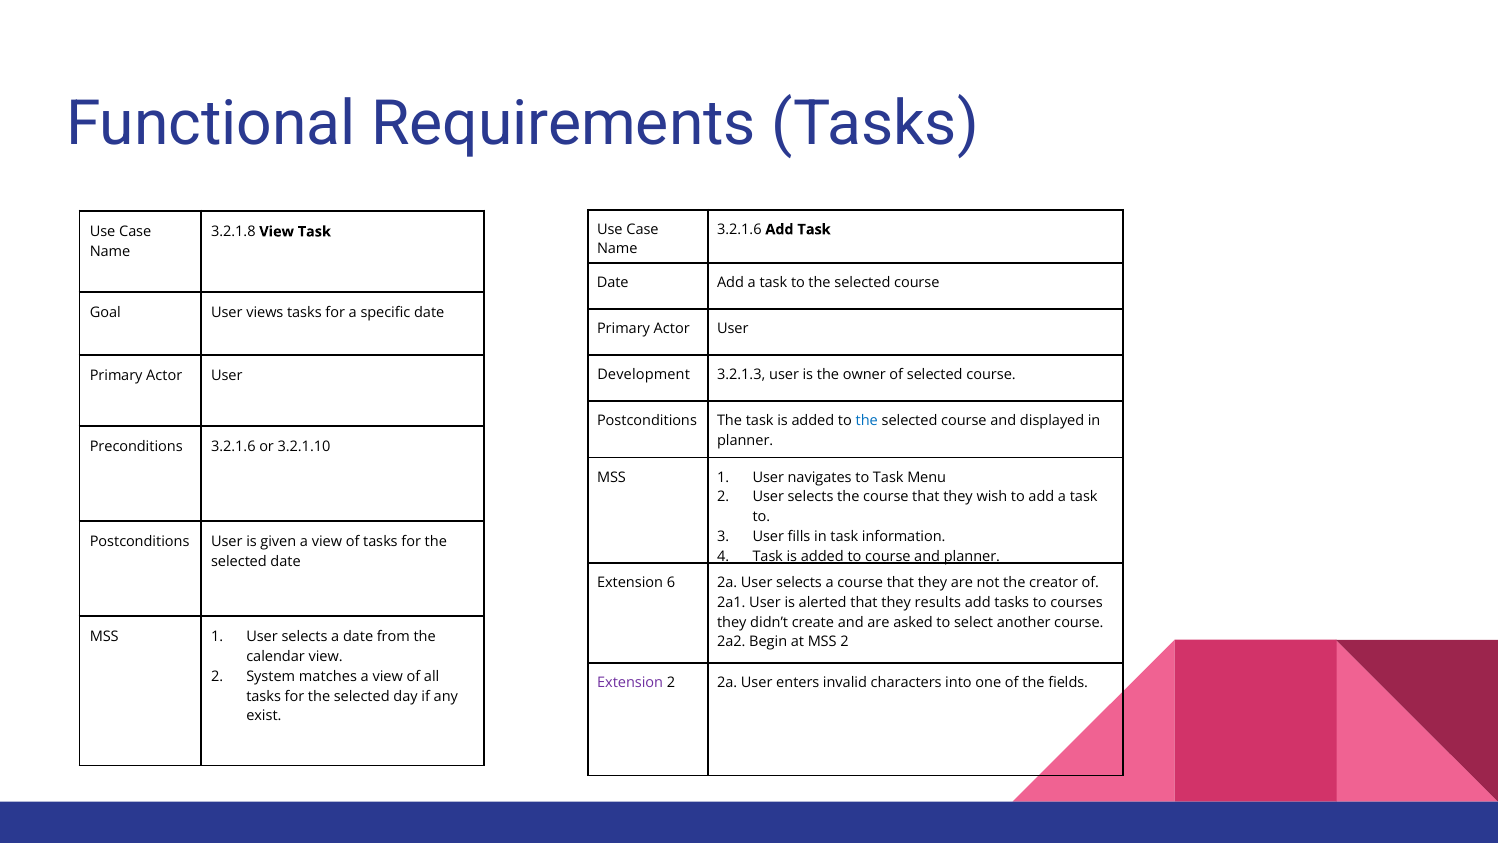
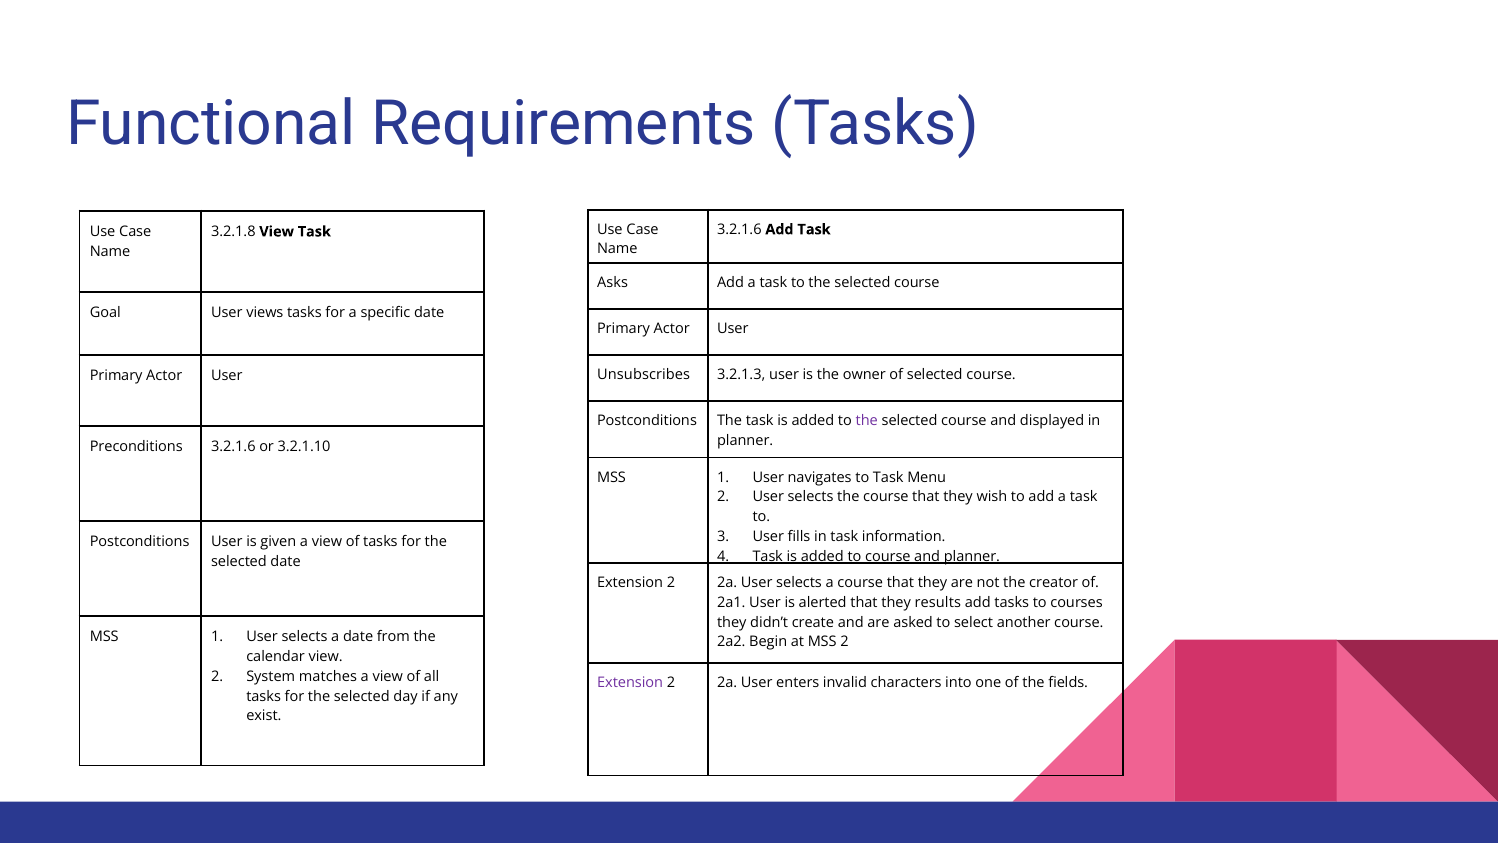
Date at (613, 283): Date -> Asks
Development: Development -> Unsubscribes
the at (867, 420) colour: blue -> purple
6 at (671, 583): 6 -> 2
